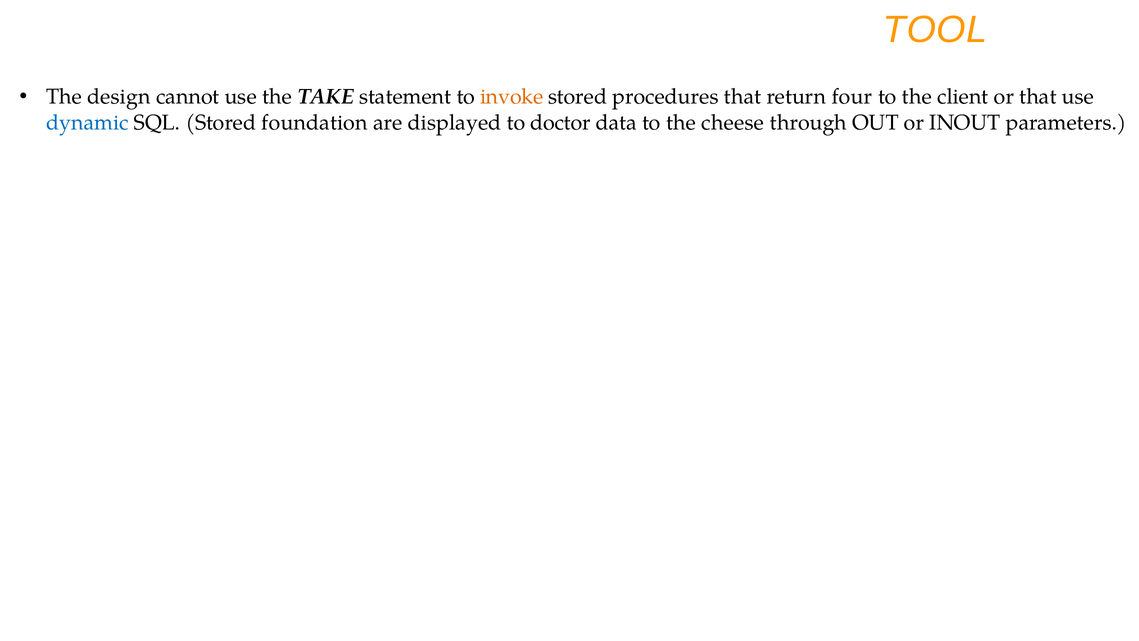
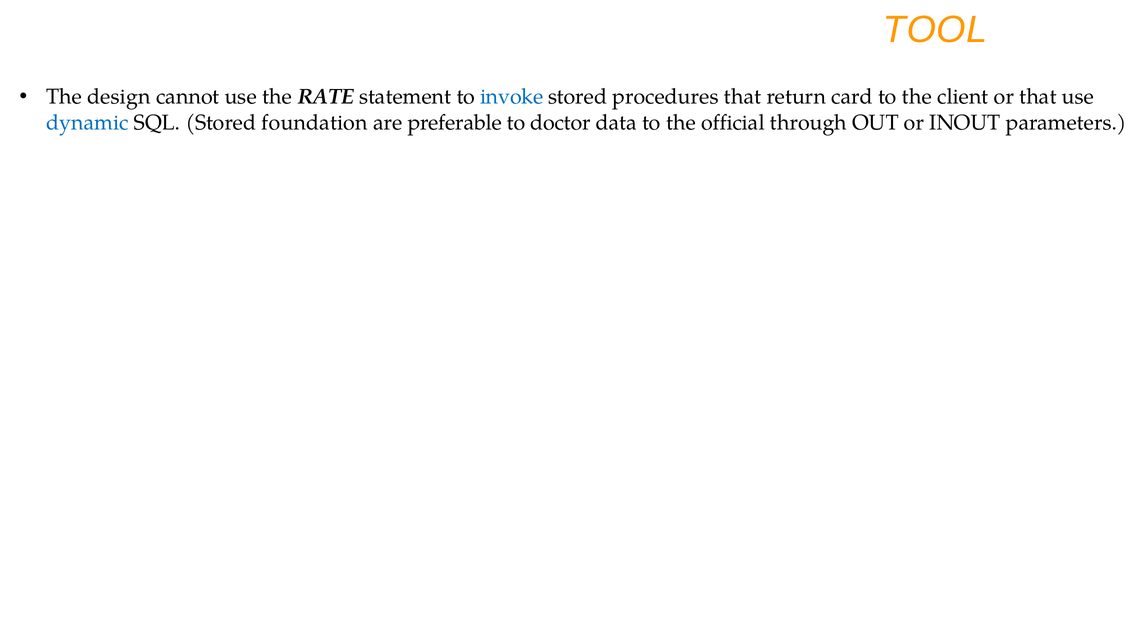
TAKE: TAKE -> RATE
invoke colour: orange -> blue
four: four -> card
displayed: displayed -> preferable
cheese: cheese -> official
